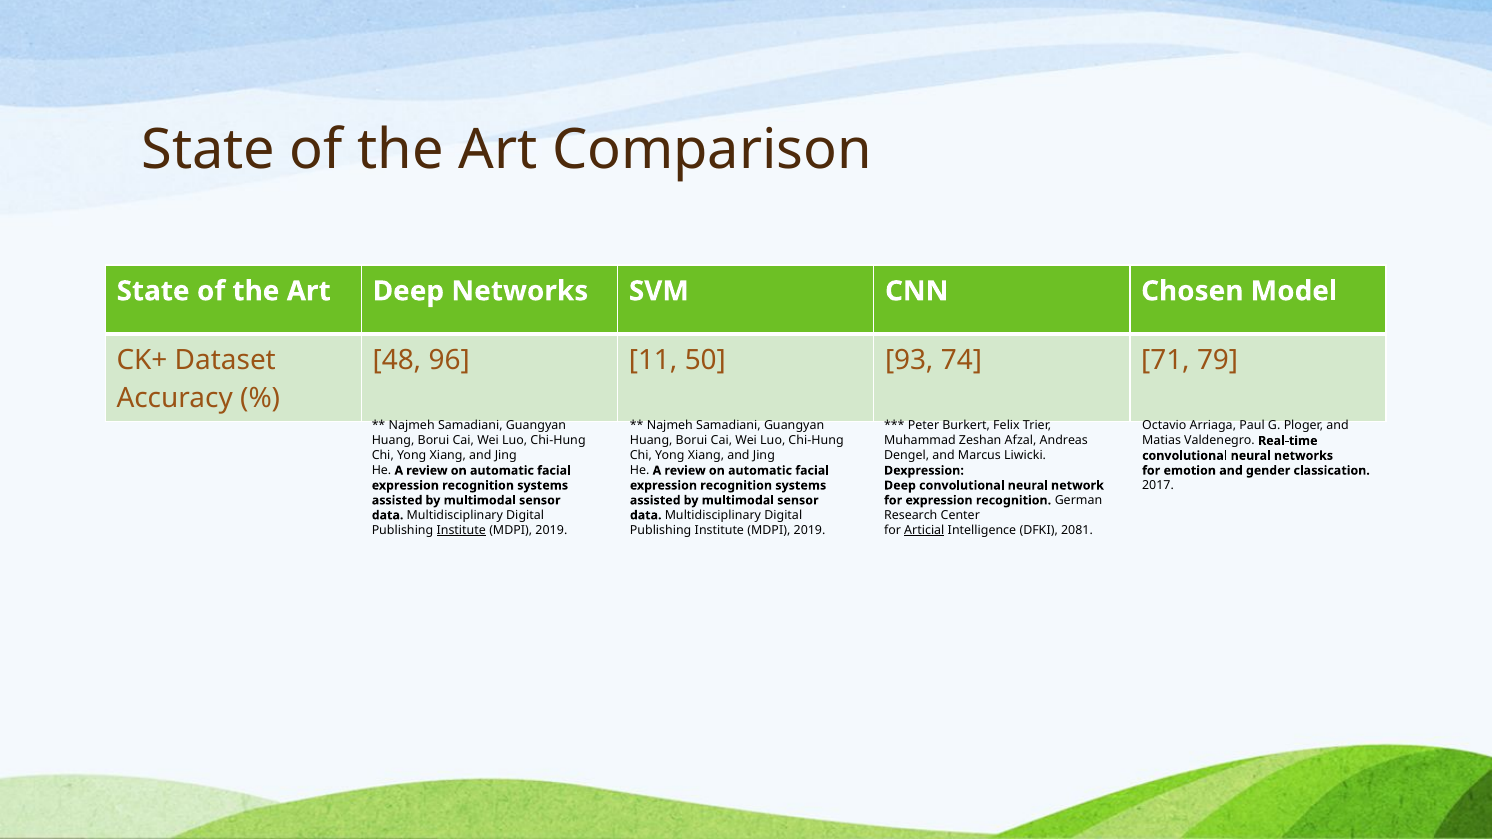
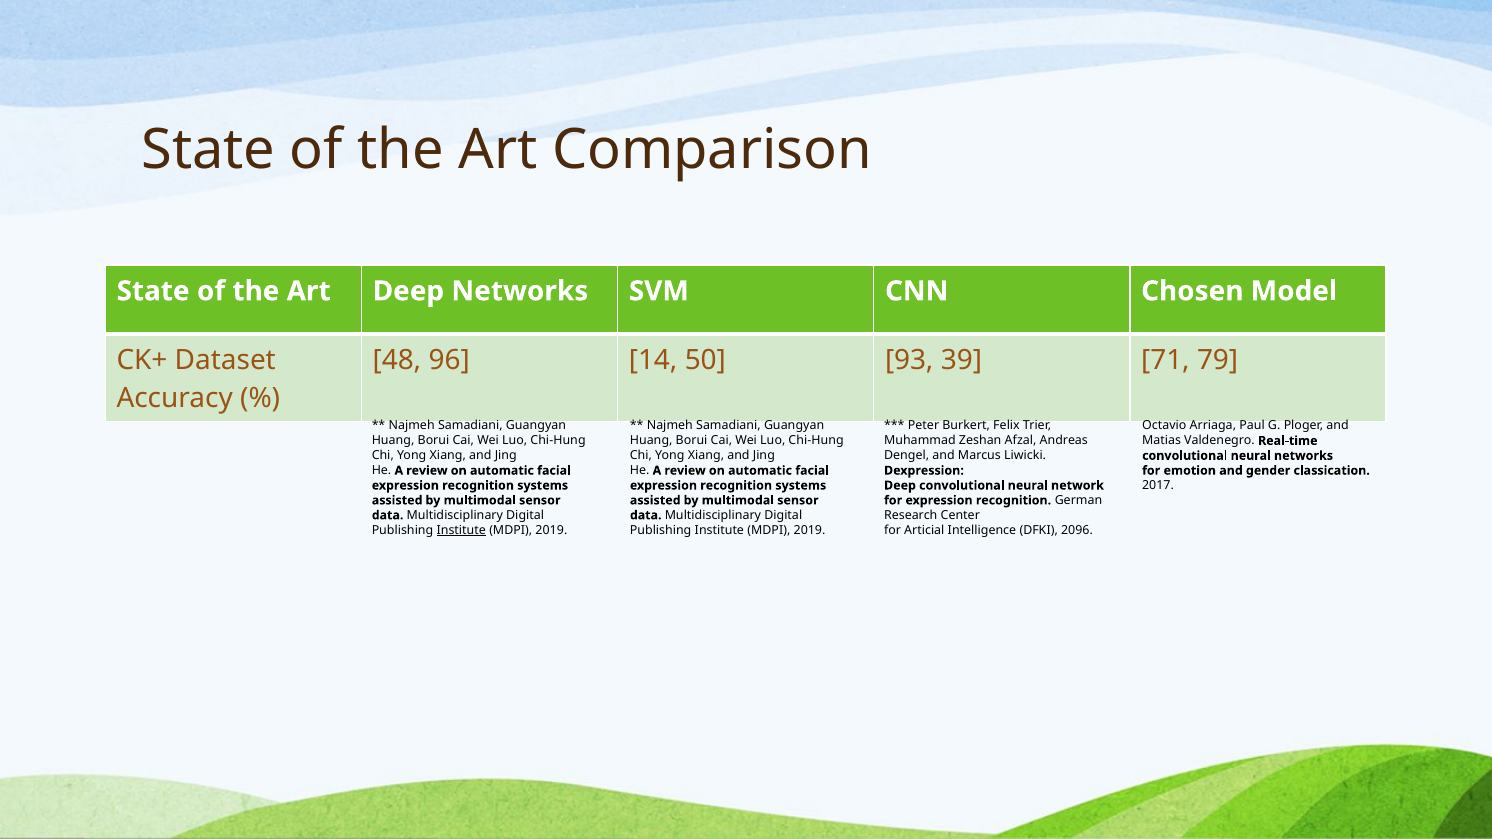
11: 11 -> 14
74: 74 -> 39
Articial underline: present -> none
2081: 2081 -> 2096
